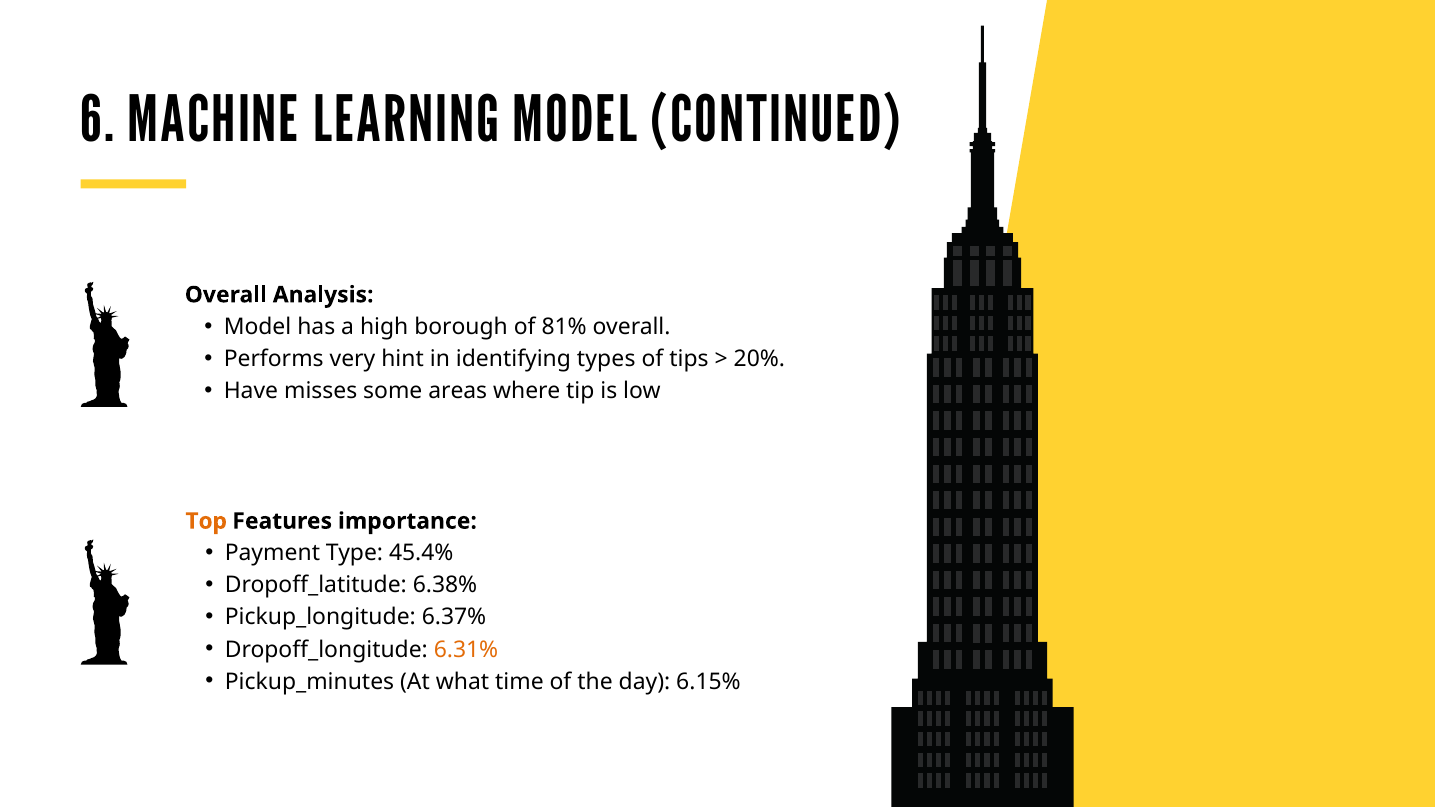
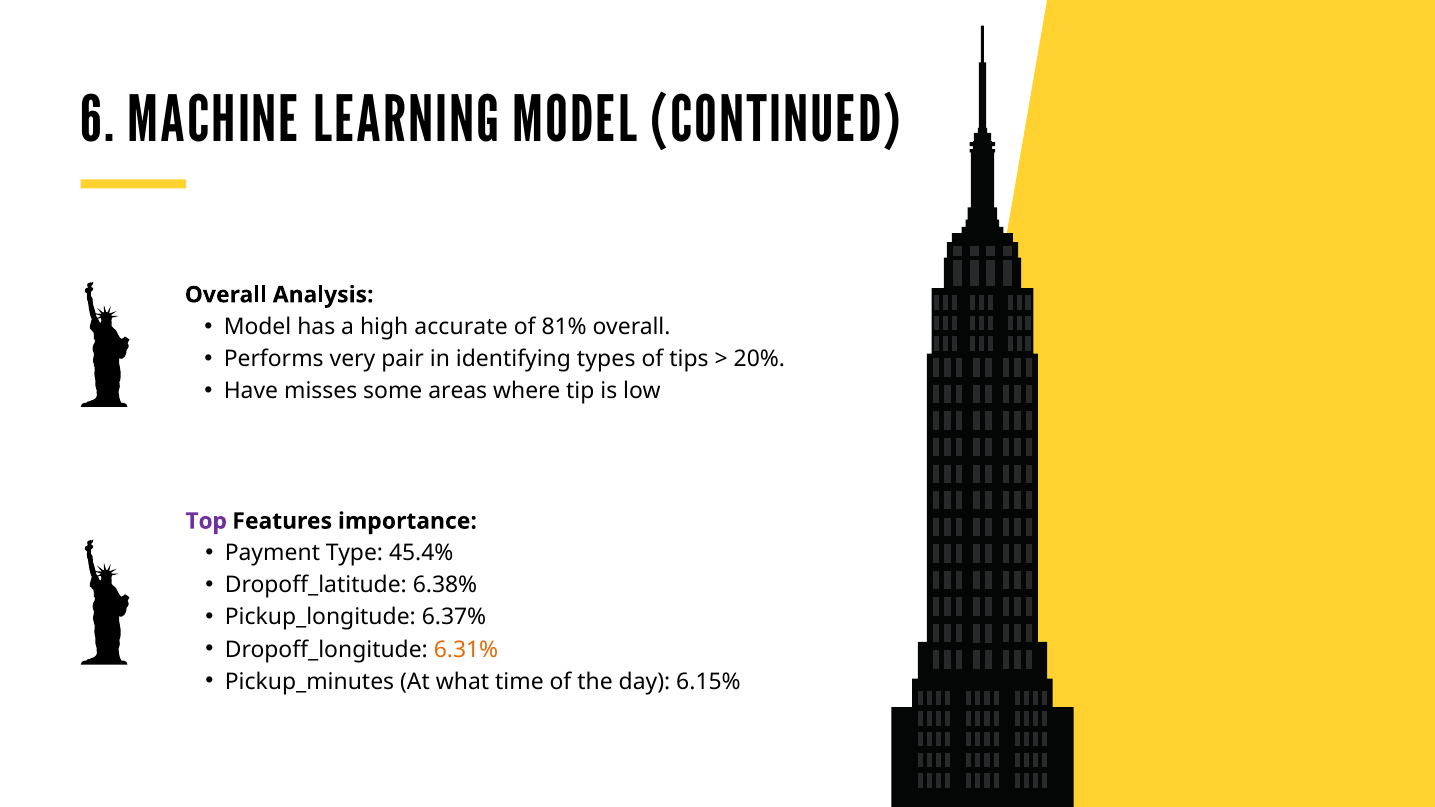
borough: borough -> accurate
hint: hint -> pair
Top colour: orange -> purple
